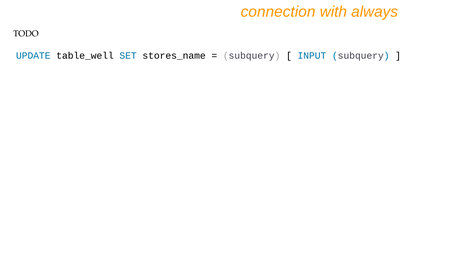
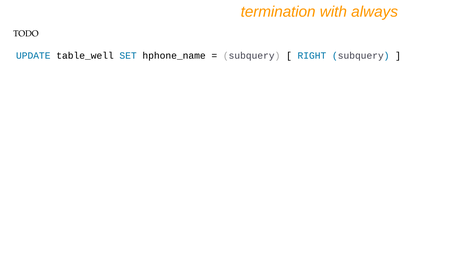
connection: connection -> termination
stores_name: stores_name -> hphone_name
INPUT: INPUT -> RIGHT
